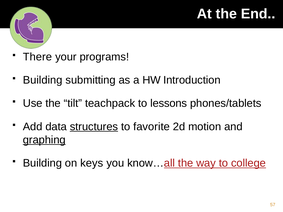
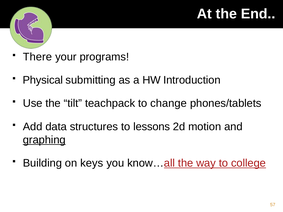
Building at (43, 80): Building -> Physical
lessons: lessons -> change
structures underline: present -> none
favorite: favorite -> lessons
